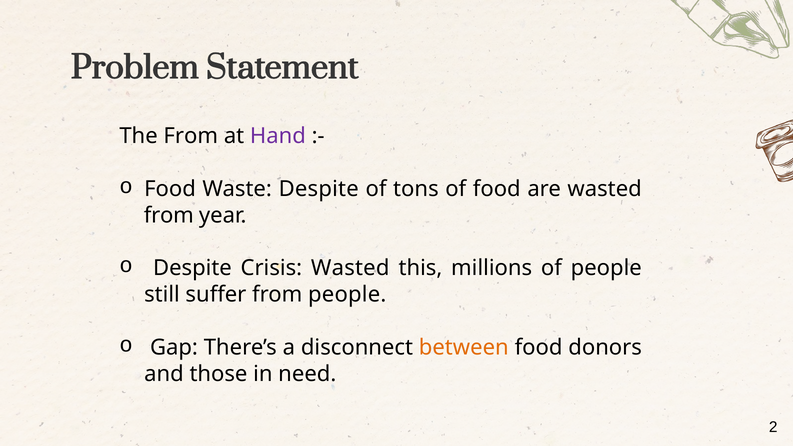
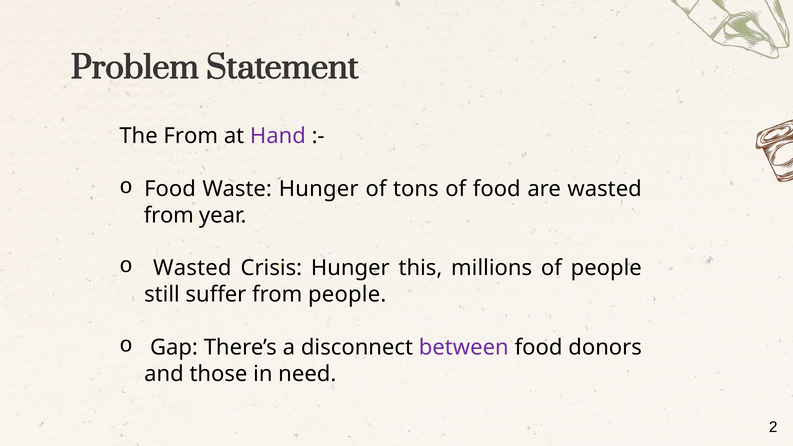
Waste Despite: Despite -> Hunger
Despite at (192, 268): Despite -> Wasted
Crisis Wasted: Wasted -> Hunger
between colour: orange -> purple
